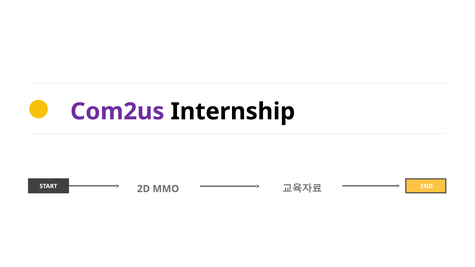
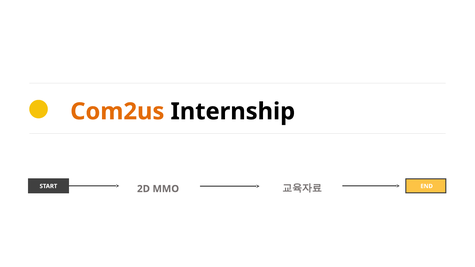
Com2us colour: purple -> orange
